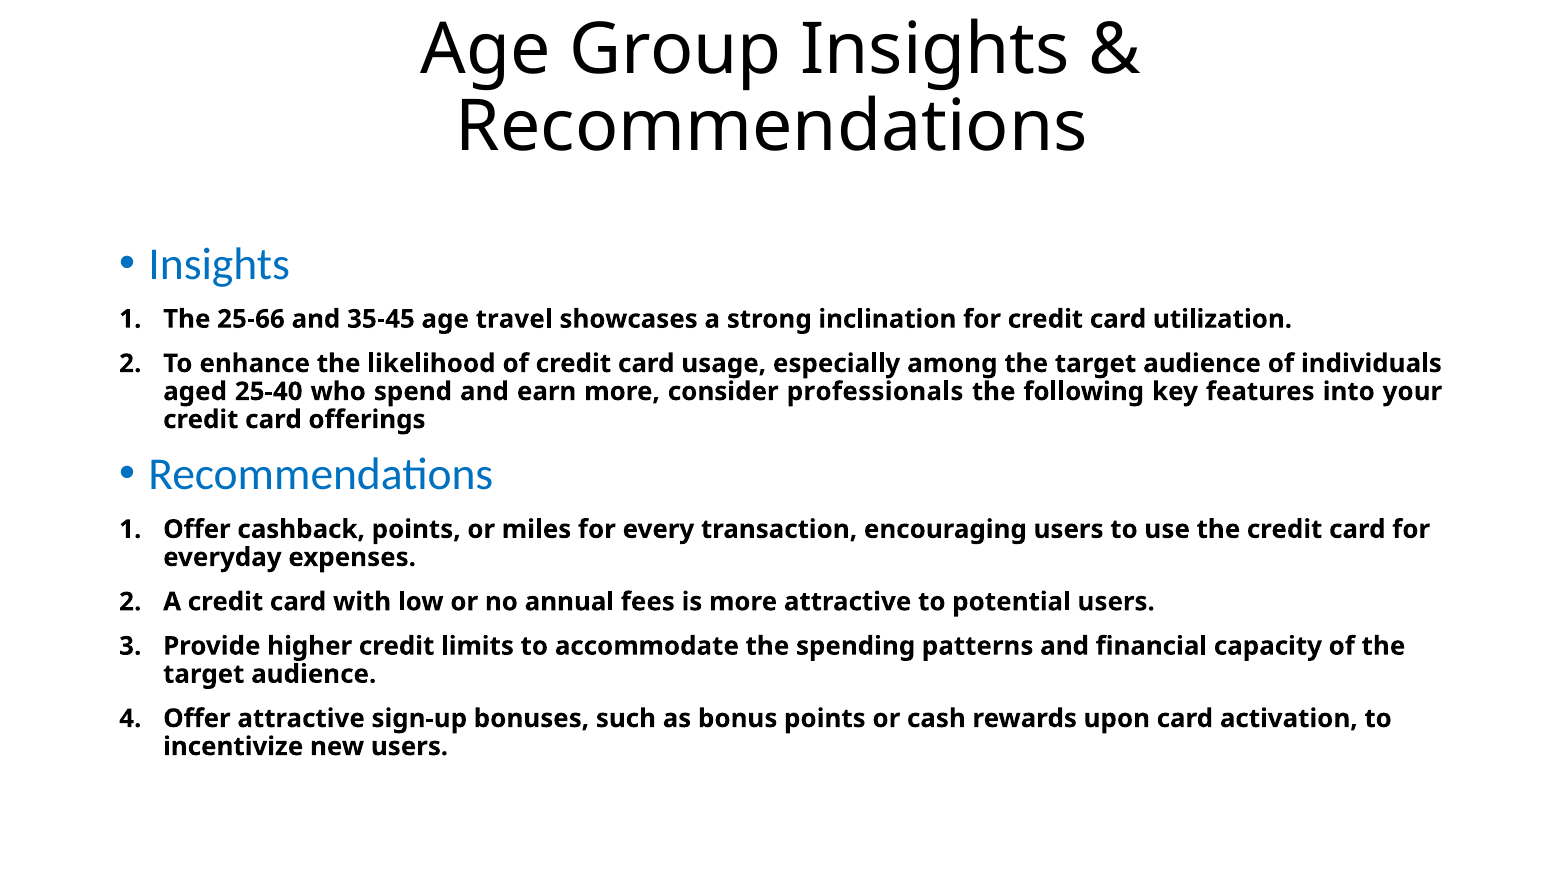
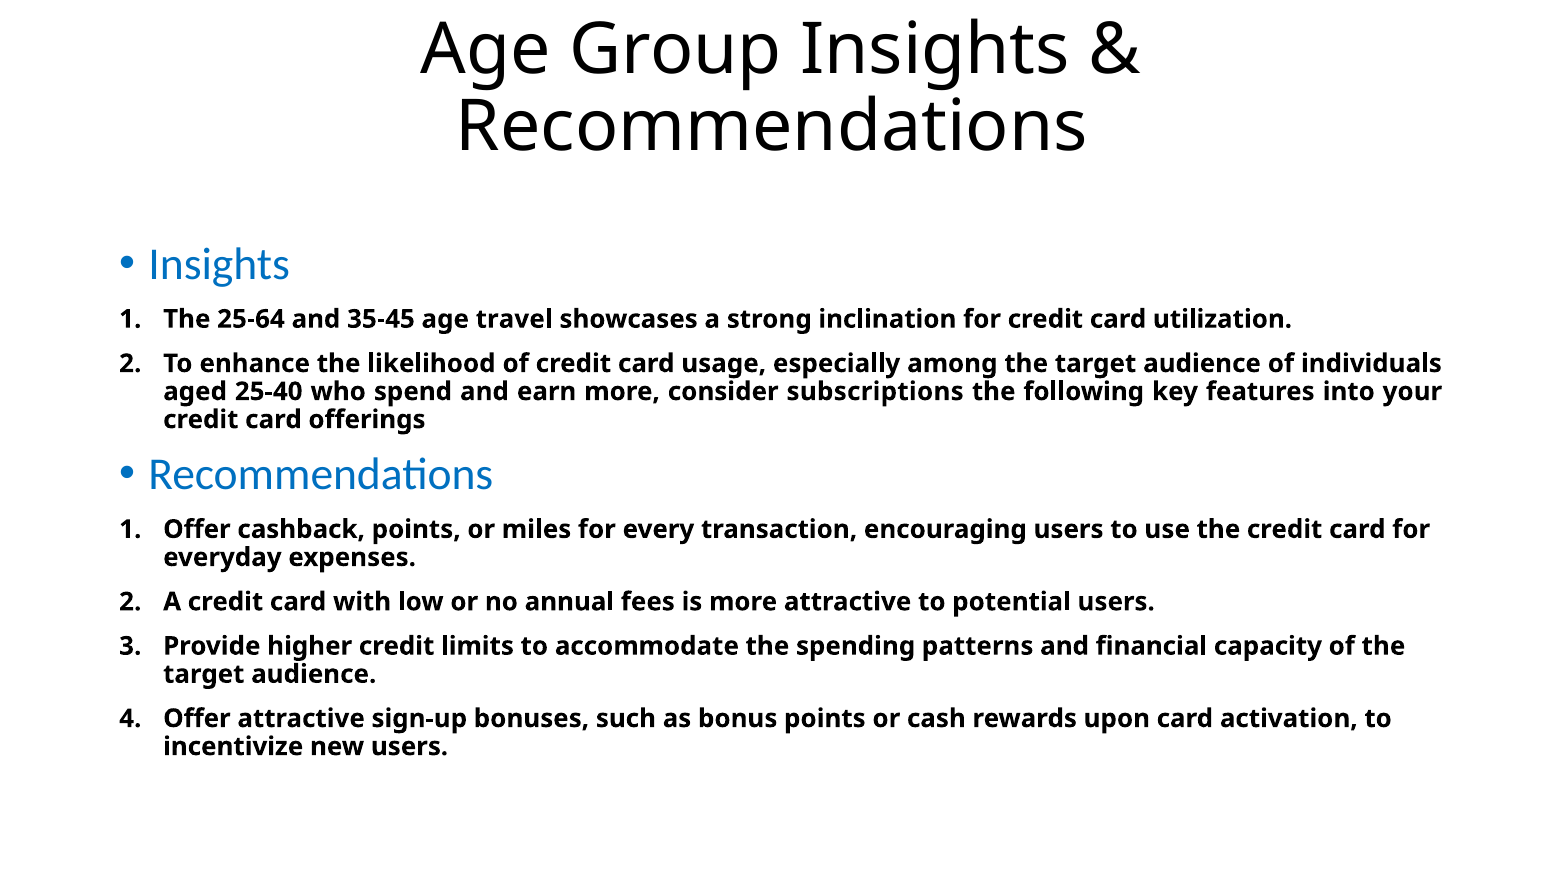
25-66: 25-66 -> 25-64
professionals: professionals -> subscriptions
